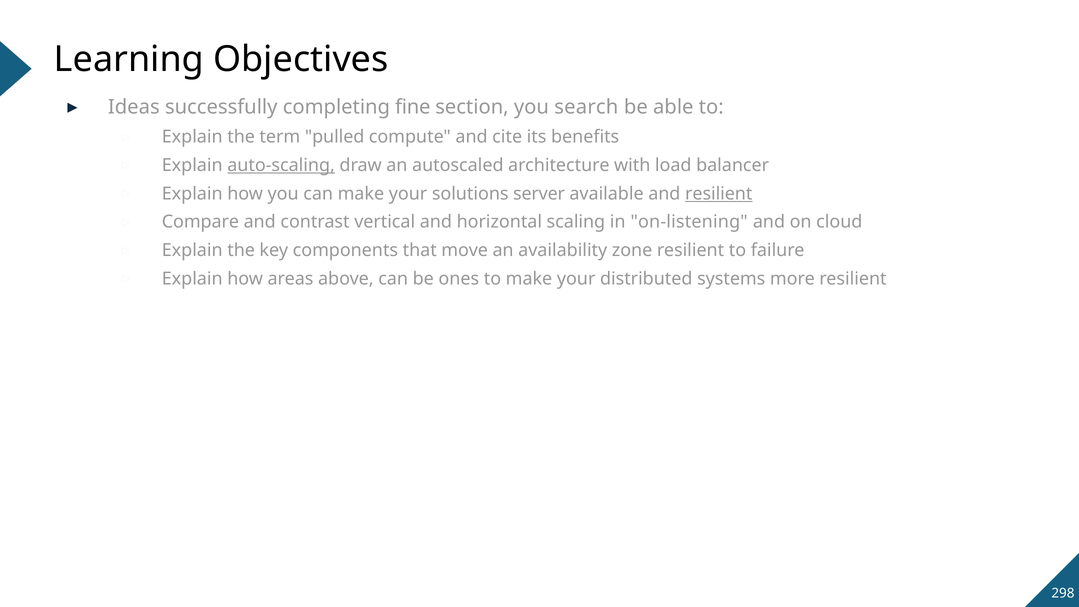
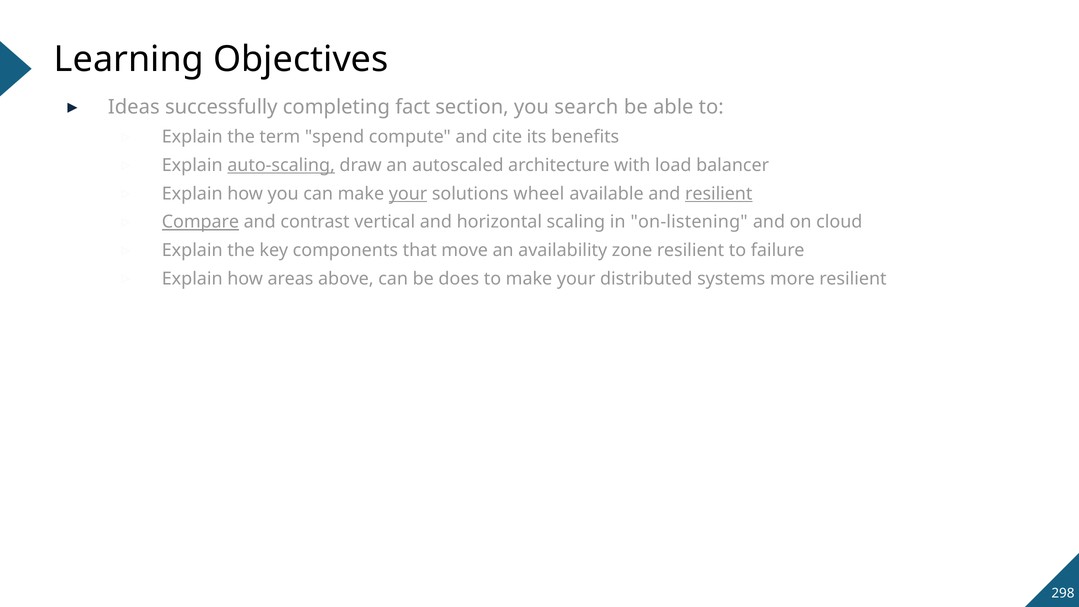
fine: fine -> fact
pulled: pulled -> spend
your at (408, 194) underline: none -> present
server: server -> wheel
Compare underline: none -> present
ones: ones -> does
